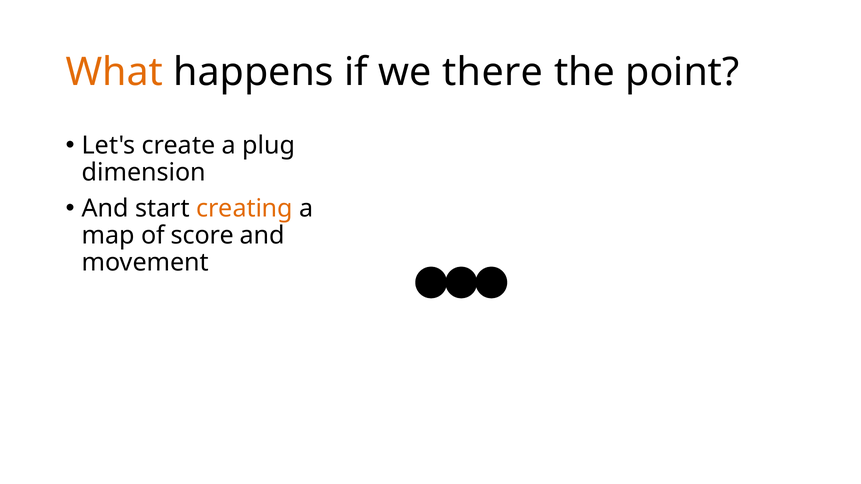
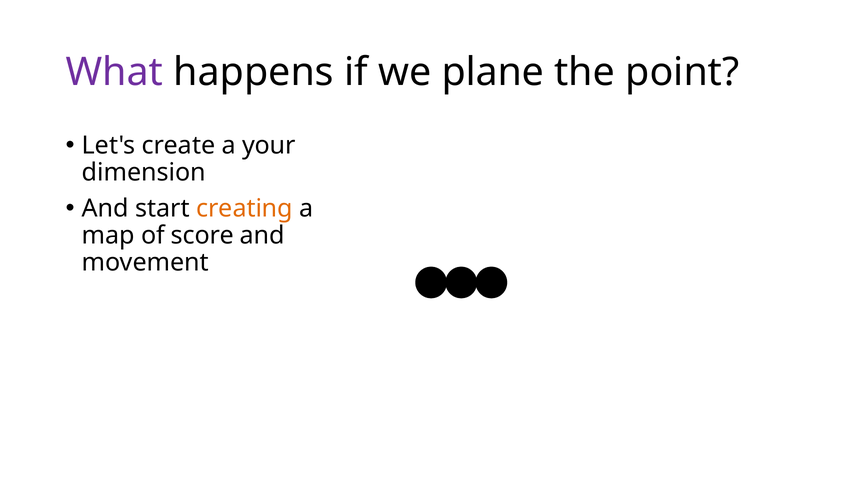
What colour: orange -> purple
there: there -> plane
plug: plug -> your
